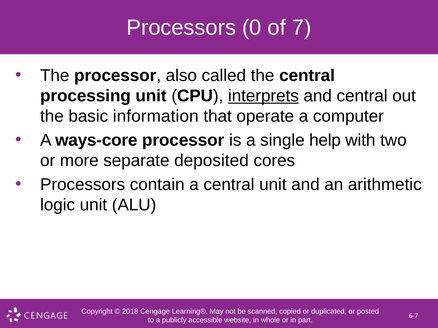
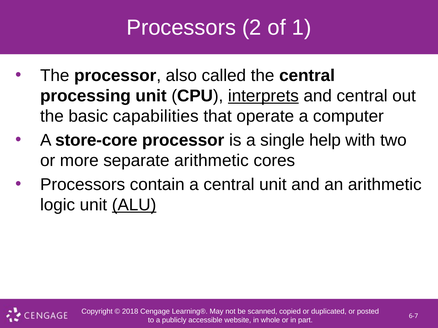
0: 0 -> 2
7: 7 -> 1
information: information -> capabilities
ways-core: ways-core -> store-core
separate deposited: deposited -> arithmetic
ALU underline: none -> present
